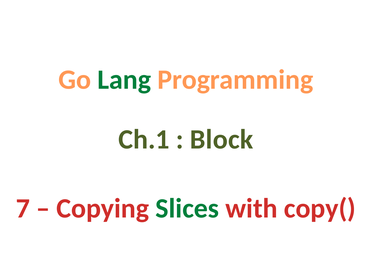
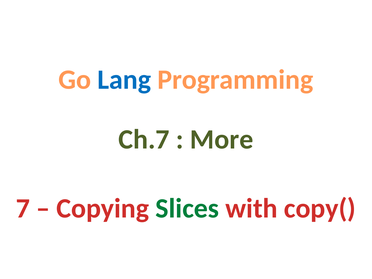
Lang colour: green -> blue
Ch.1: Ch.1 -> Ch.7
Block: Block -> More
